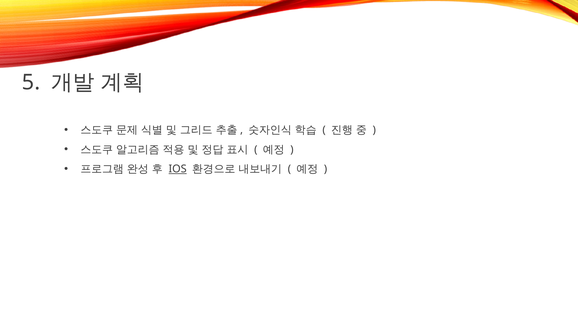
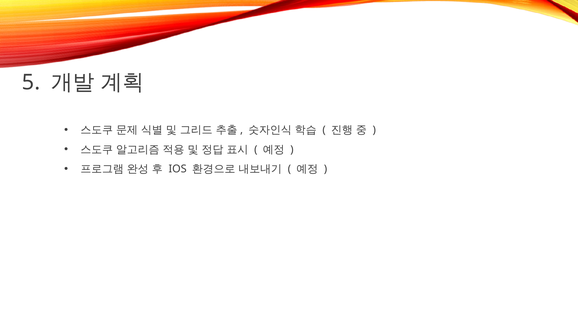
IOS underline: present -> none
